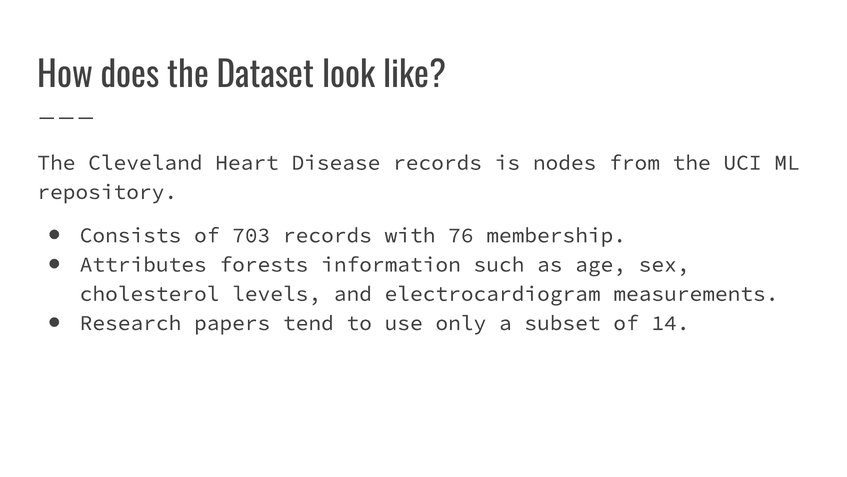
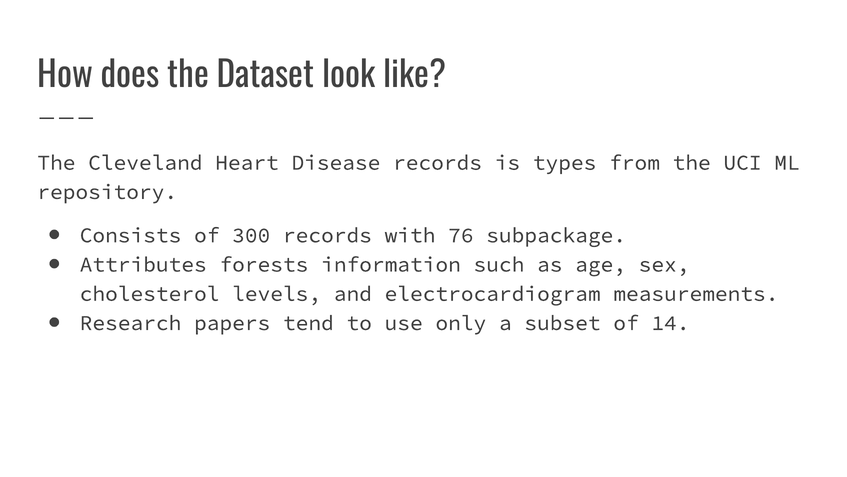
nodes: nodes -> types
703: 703 -> 300
membership: membership -> subpackage
